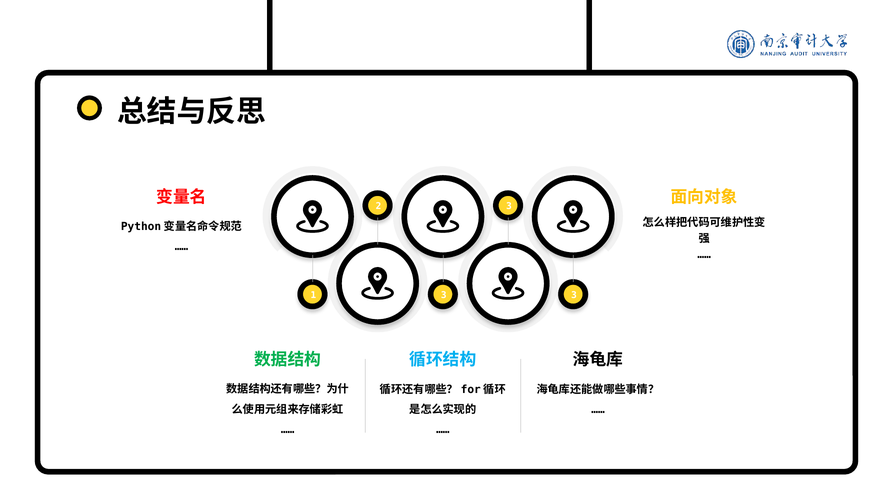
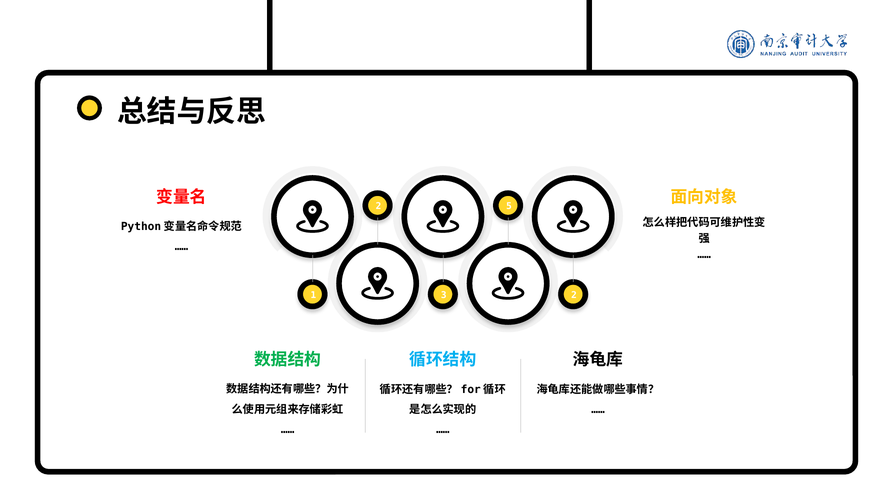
2 3: 3 -> 5
1 3: 3 -> 2
